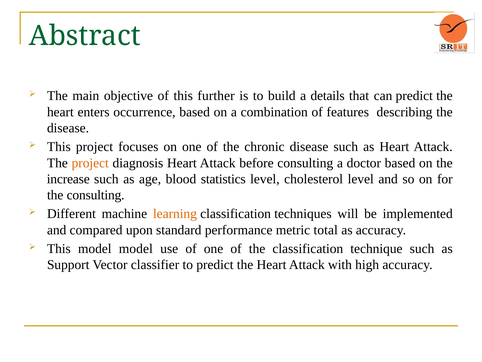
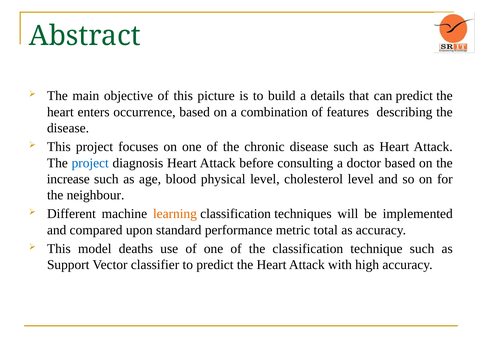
further: further -> picture
project at (90, 163) colour: orange -> blue
statistics: statistics -> physical
the consulting: consulting -> neighbour
model model: model -> deaths
